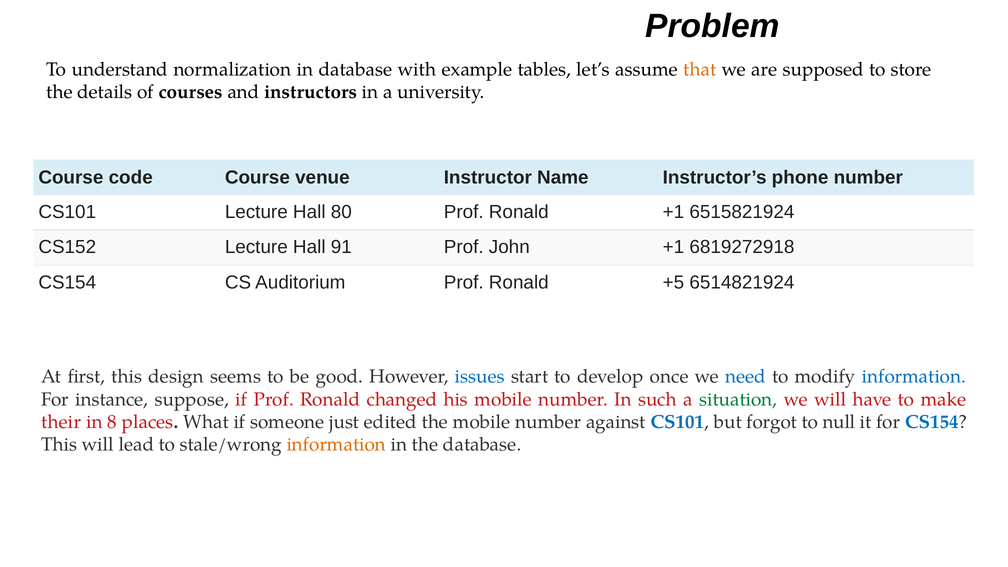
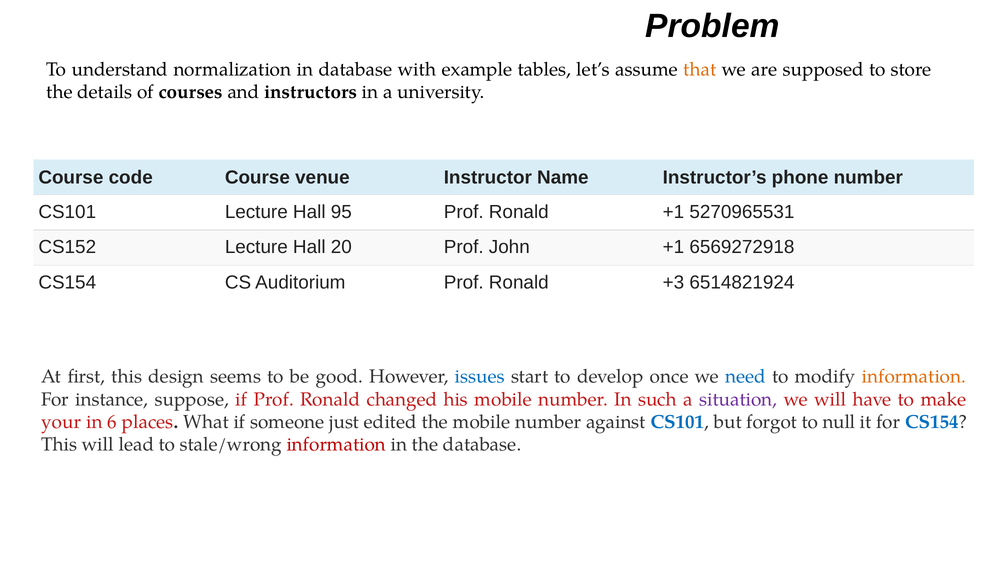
80: 80 -> 95
6515821924: 6515821924 -> 5270965531
91: 91 -> 20
6819272918: 6819272918 -> 6569272918
+5: +5 -> +3
information at (914, 377) colour: blue -> orange
situation colour: green -> purple
their: their -> your
8: 8 -> 6
information at (336, 445) colour: orange -> red
